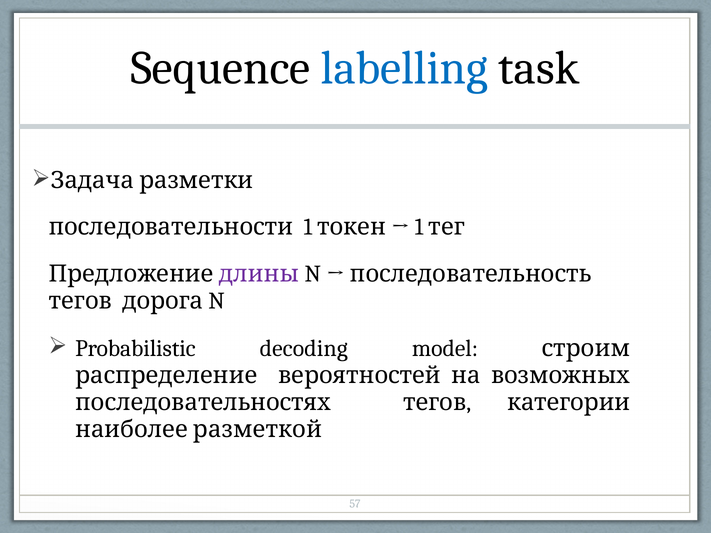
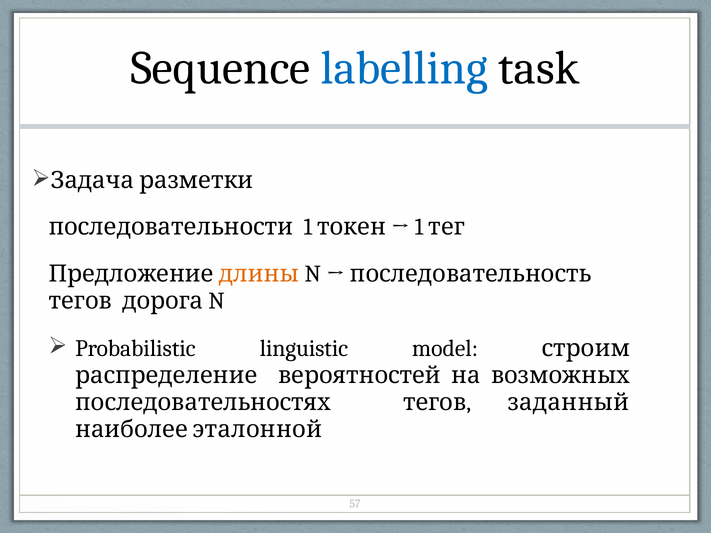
длины colour: purple -> orange
decoding: decoding -> linguistic
категории: категории -> заданный
разметкой: разметкой -> эталонной
